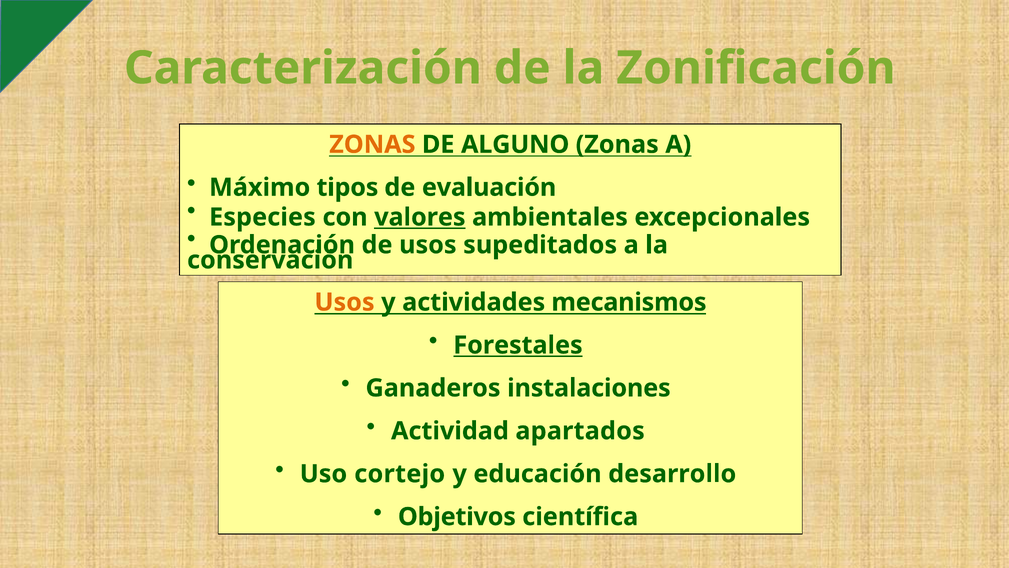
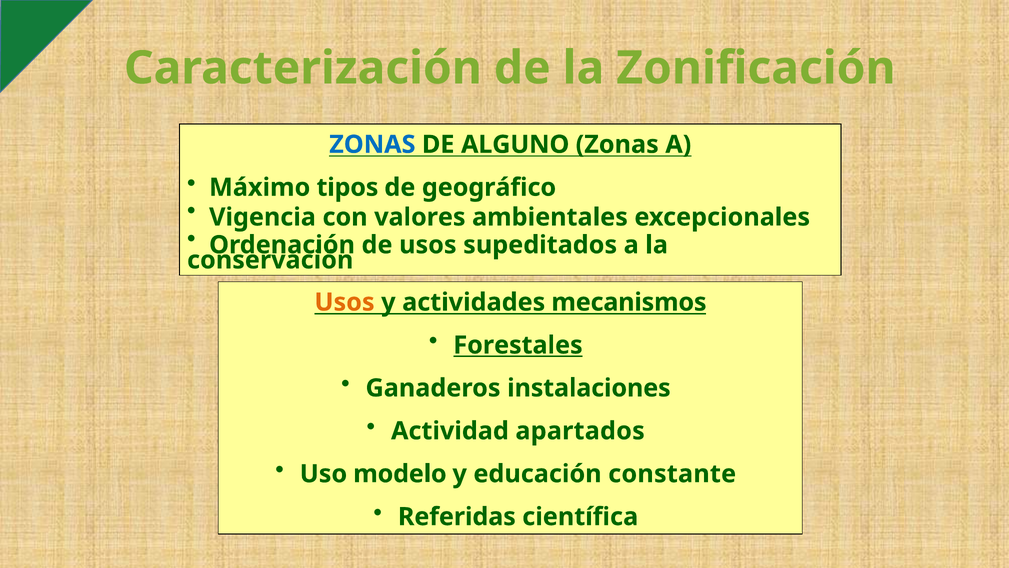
ZONAS at (372, 144) colour: orange -> blue
evaluación: evaluación -> geográfico
Especies: Especies -> Vigencia
valores underline: present -> none
cortejo: cortejo -> modelo
desarrollo: desarrollo -> constante
Objetivos: Objetivos -> Referidas
